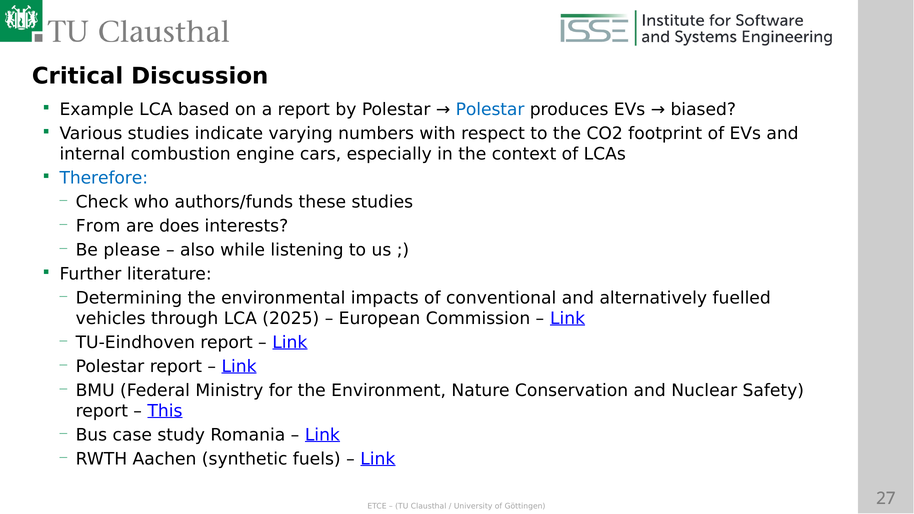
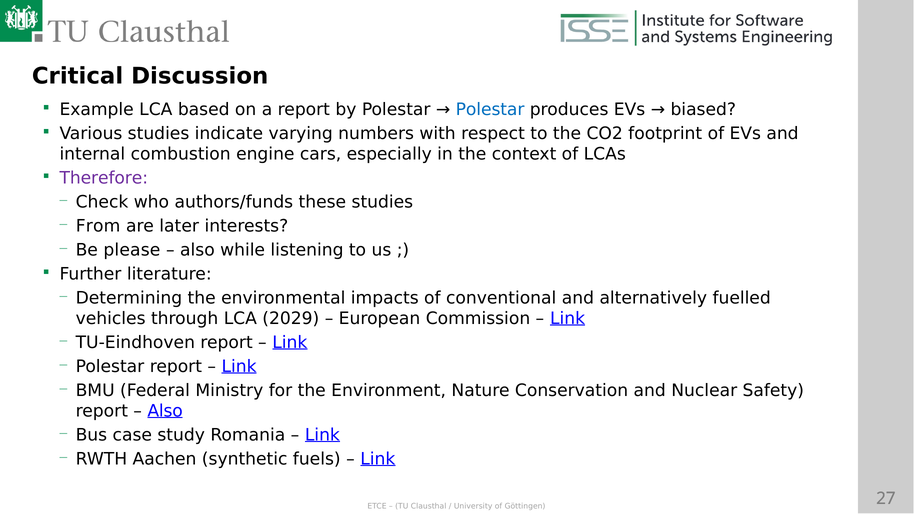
Therefore colour: blue -> purple
does: does -> later
2025: 2025 -> 2029
This at (165, 411): This -> Also
